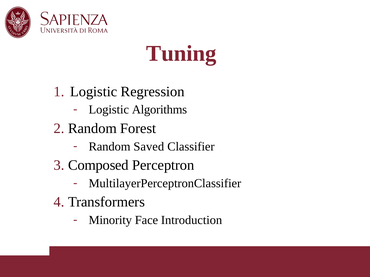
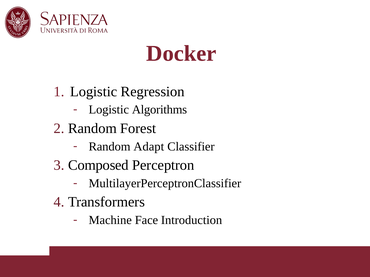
Tuning: Tuning -> Docker
Saved: Saved -> Adapt
Minority: Minority -> Machine
